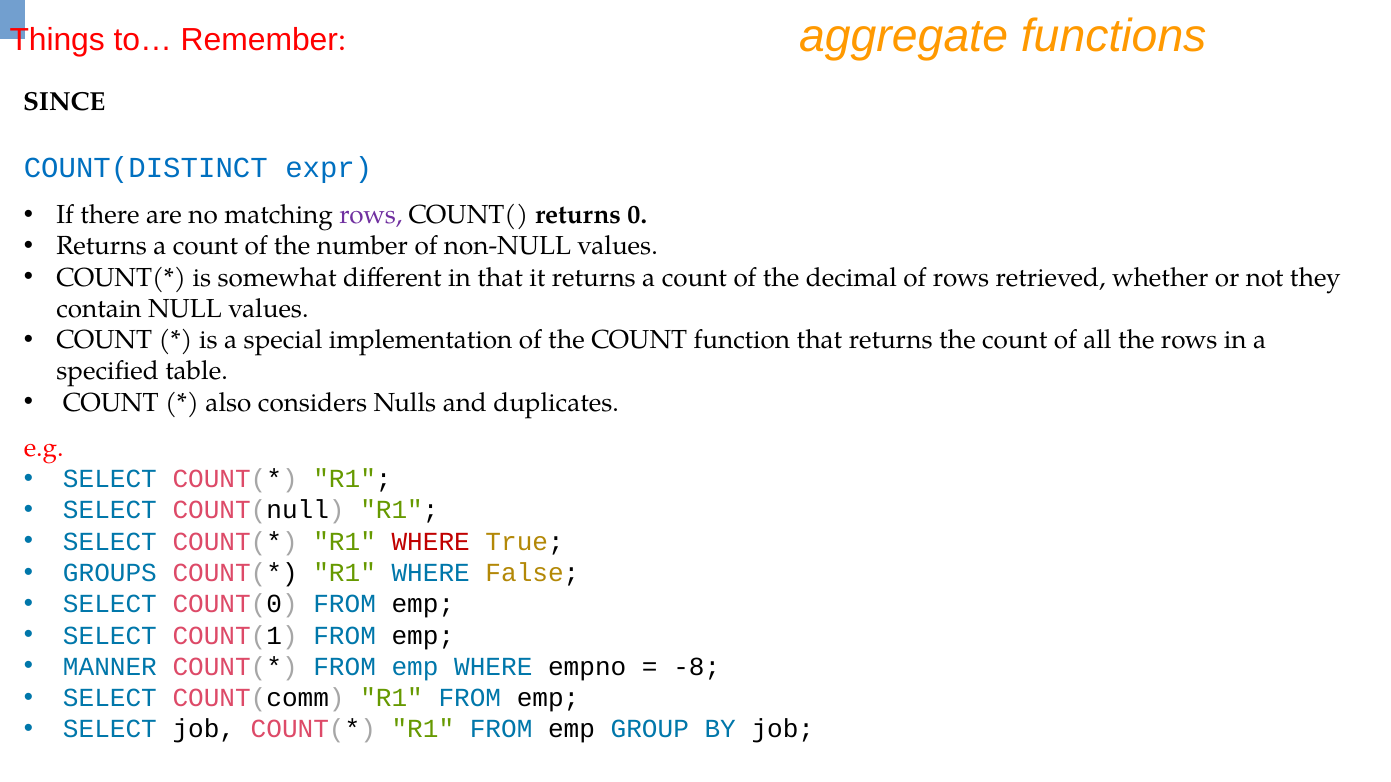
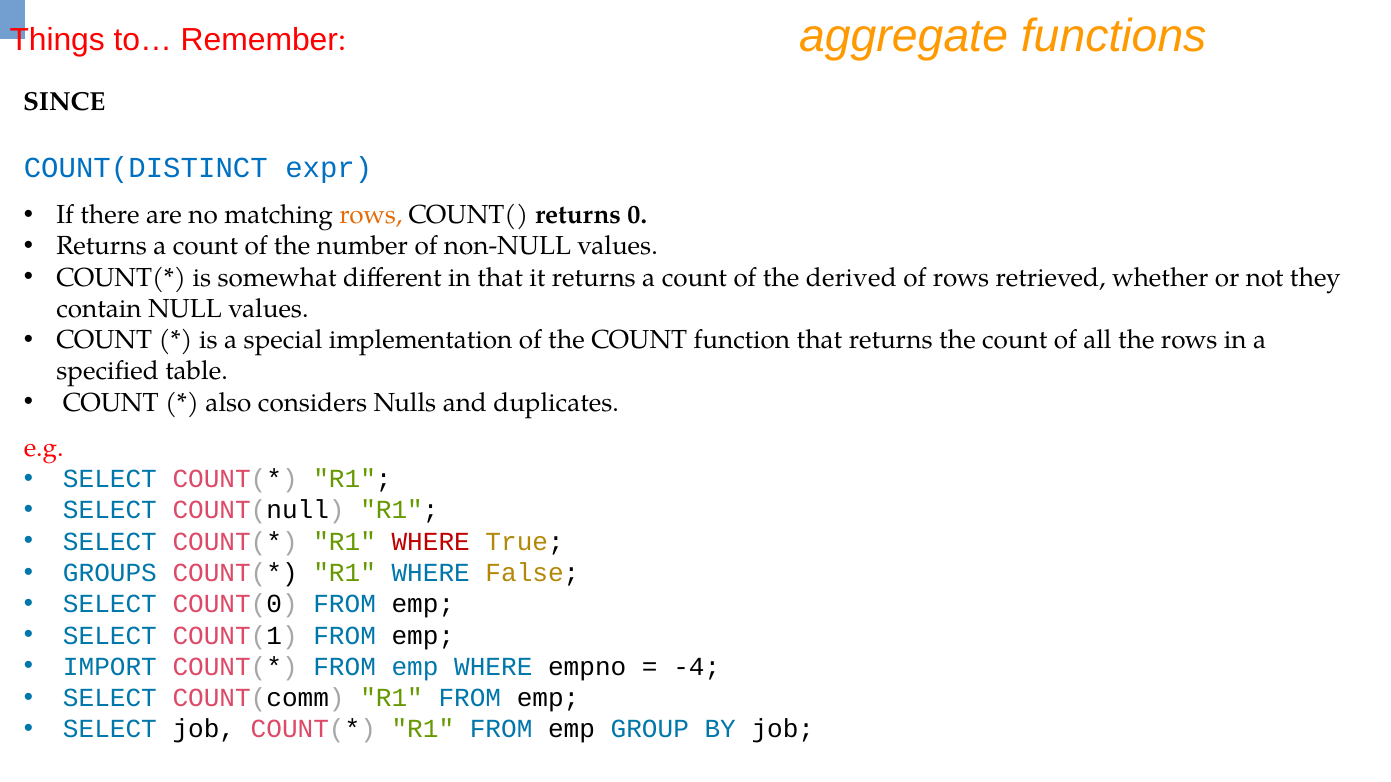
rows at (371, 215) colour: purple -> orange
decimal: decimal -> derived
MANNER: MANNER -> IMPORT
-8: -8 -> -4
